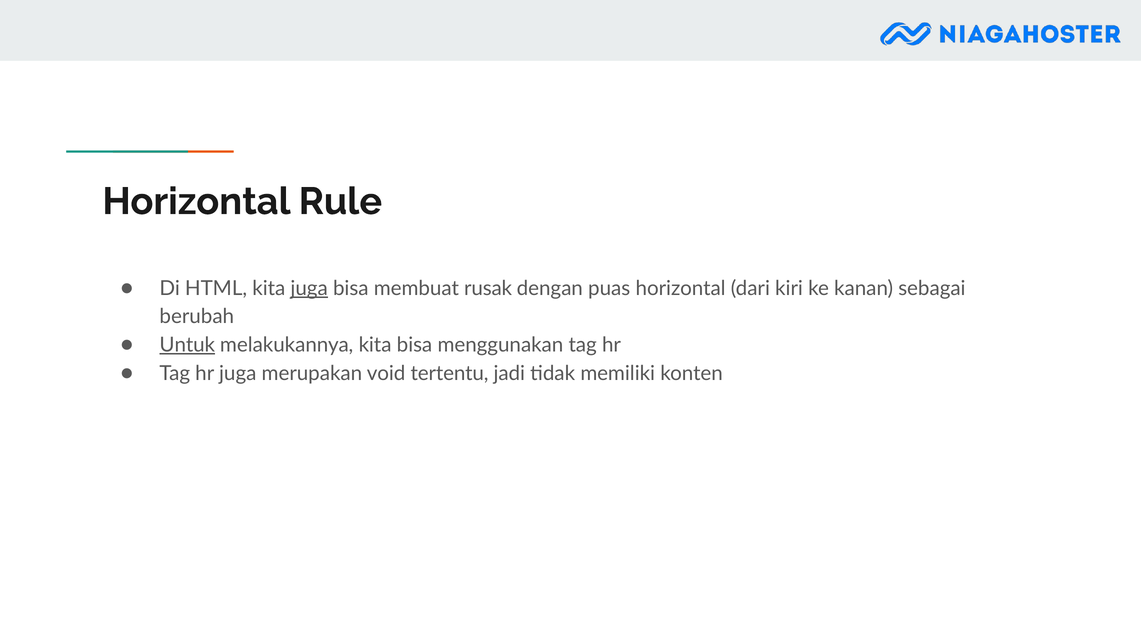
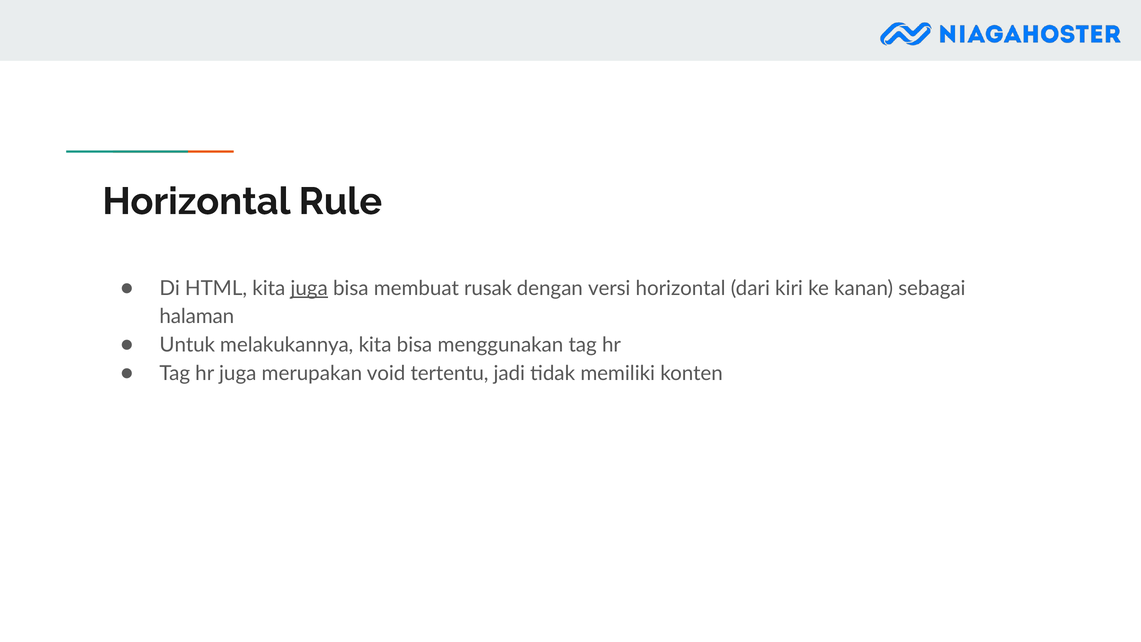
puas: puas -> versi
berubah: berubah -> halaman
Untuk underline: present -> none
